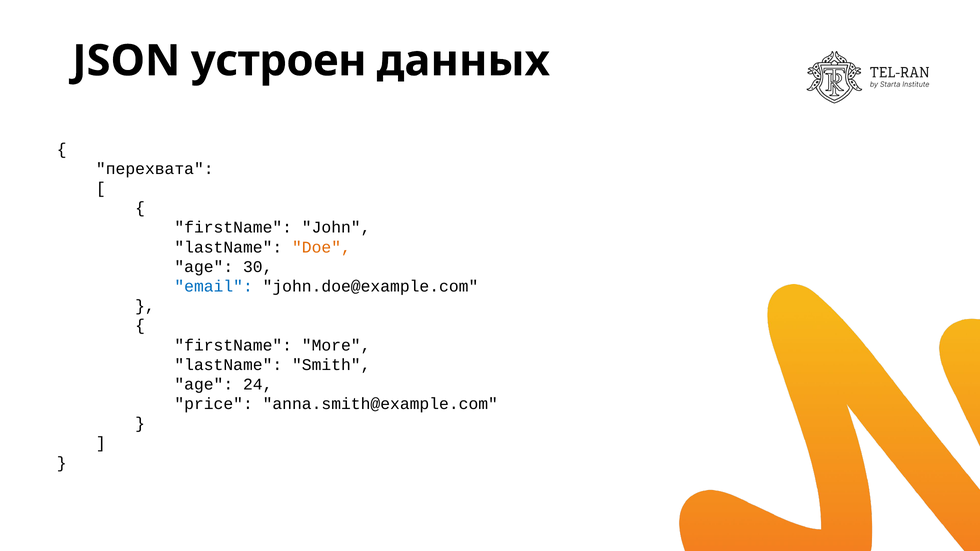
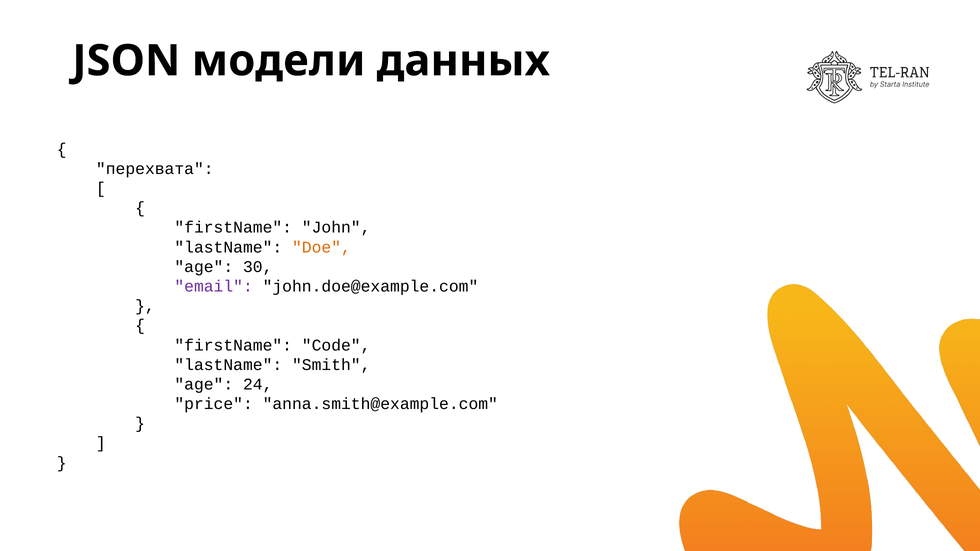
устроен: устроен -> модели
email colour: blue -> purple
More: More -> Code
